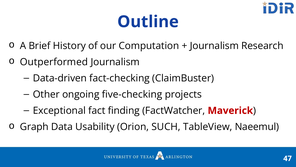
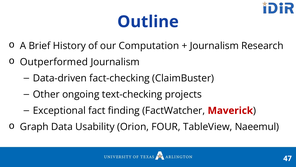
five-checking: five-checking -> text-checking
SUCH: SUCH -> FOUR
